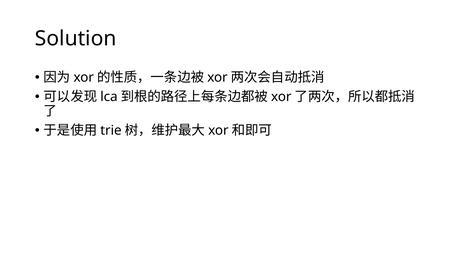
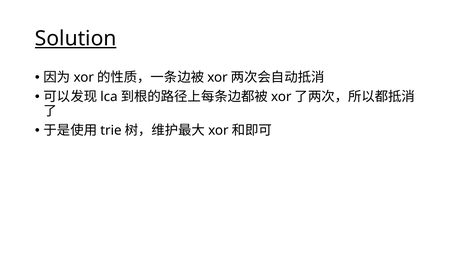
Solution underline: none -> present
